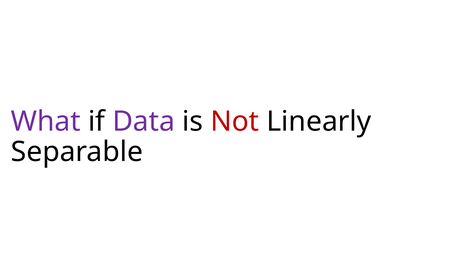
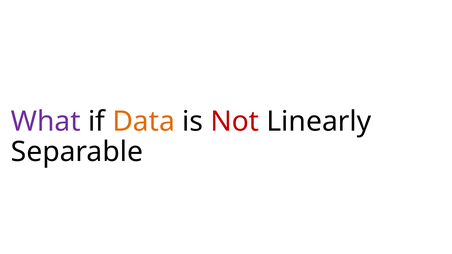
Data colour: purple -> orange
